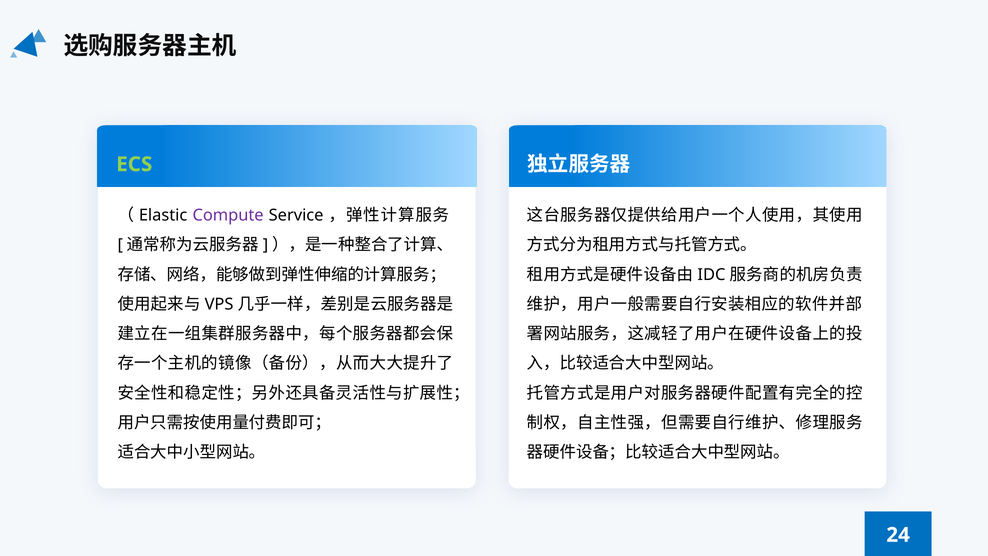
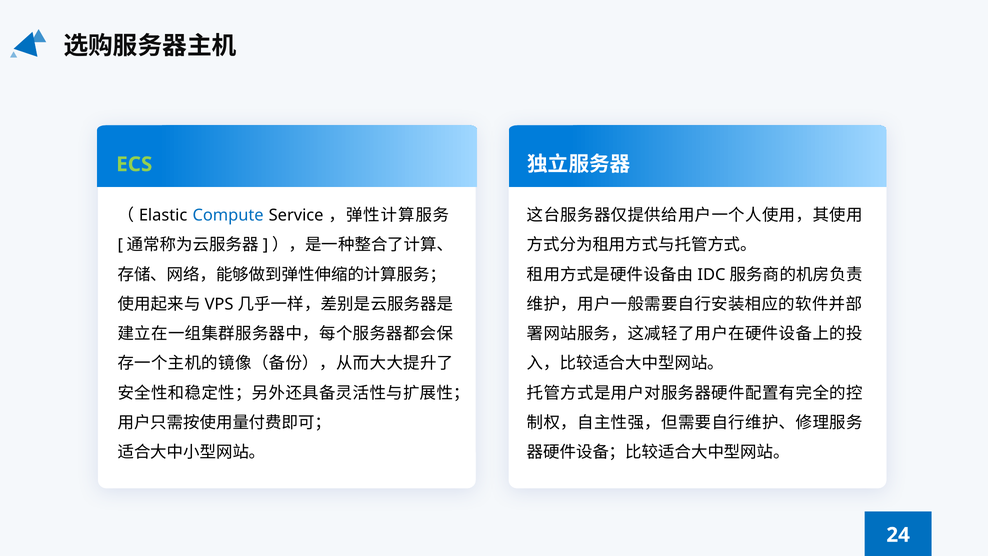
Compute colour: purple -> blue
